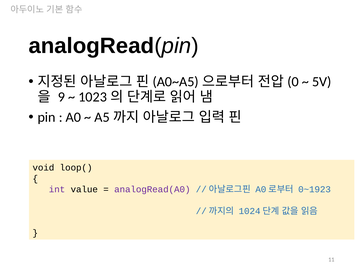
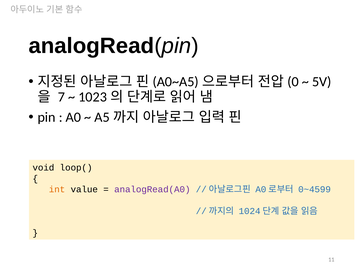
9: 9 -> 7
int colour: purple -> orange
0~1923: 0~1923 -> 0~4599
